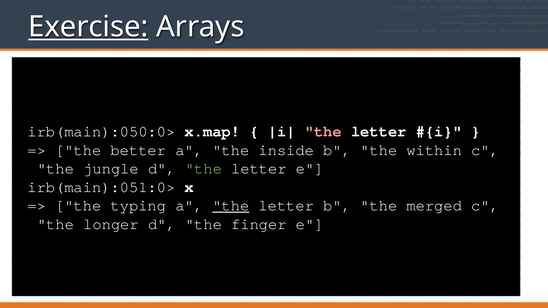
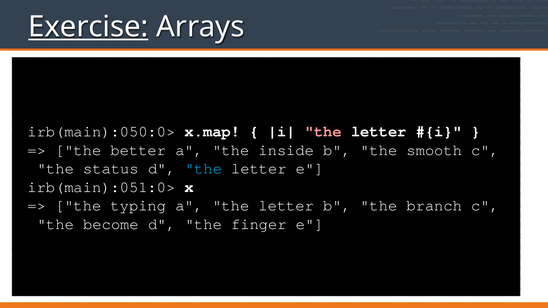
within: within -> smooth
jungle: jungle -> status
the at (203, 169) colour: light green -> light blue
the at (231, 206) underline: present -> none
merged: merged -> branch
longer: longer -> become
